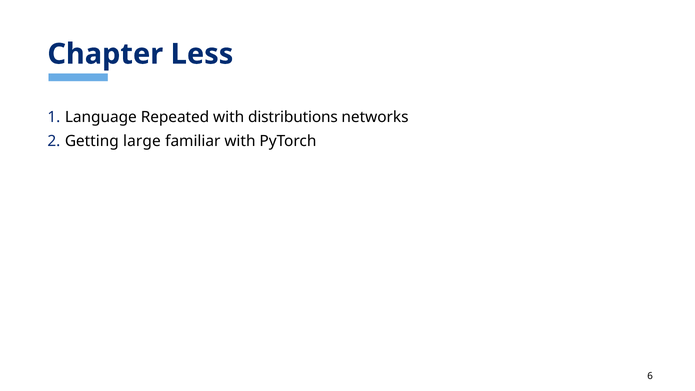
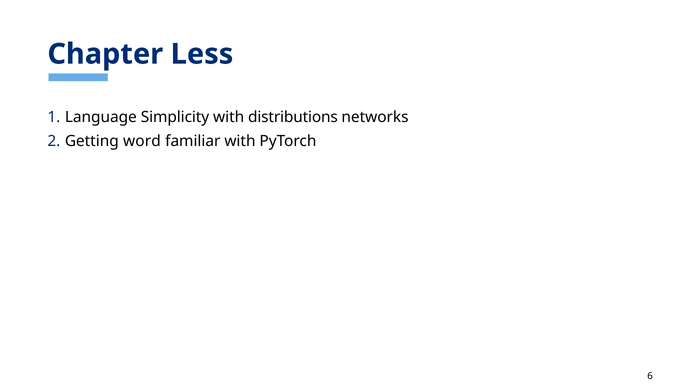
Repeated: Repeated -> Simplicity
large: large -> word
